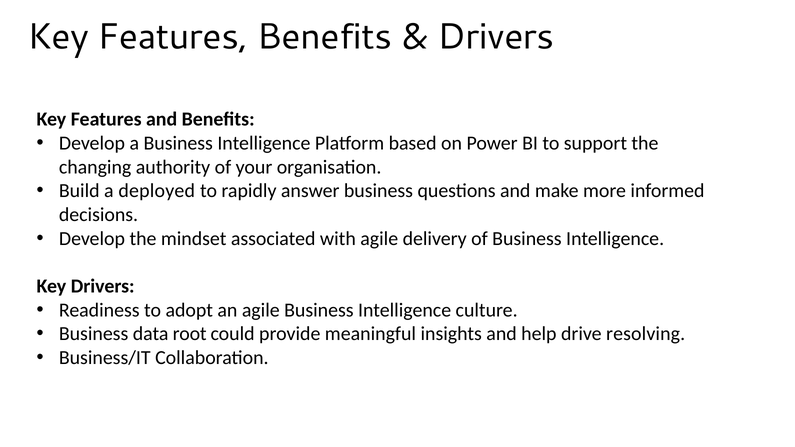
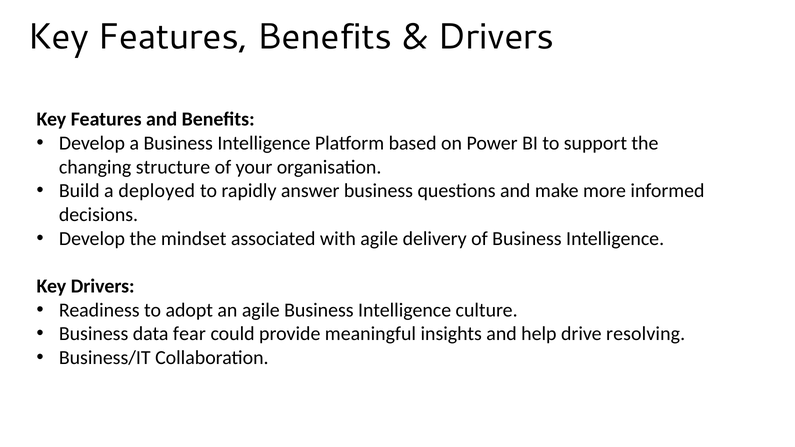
authority: authority -> structure
root: root -> fear
